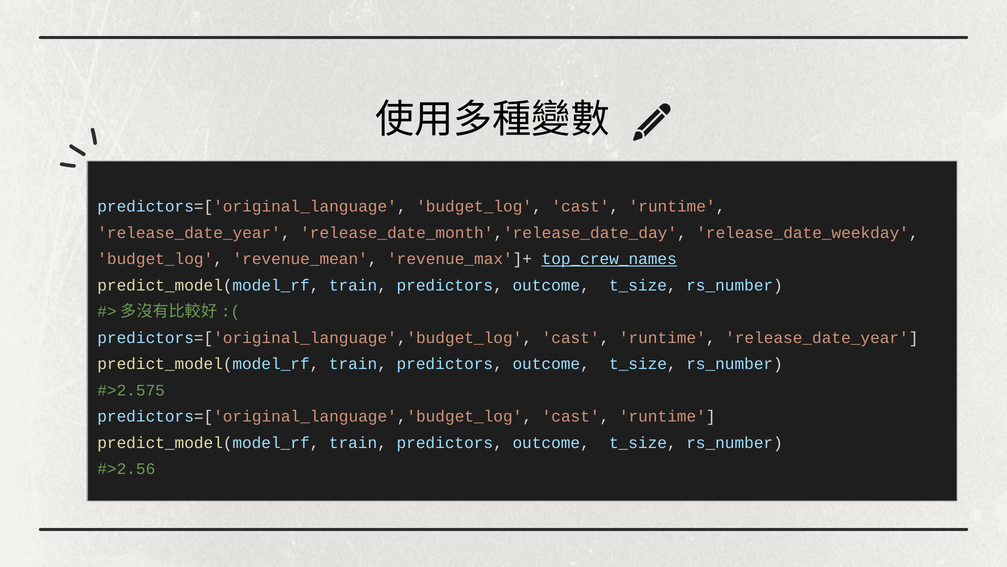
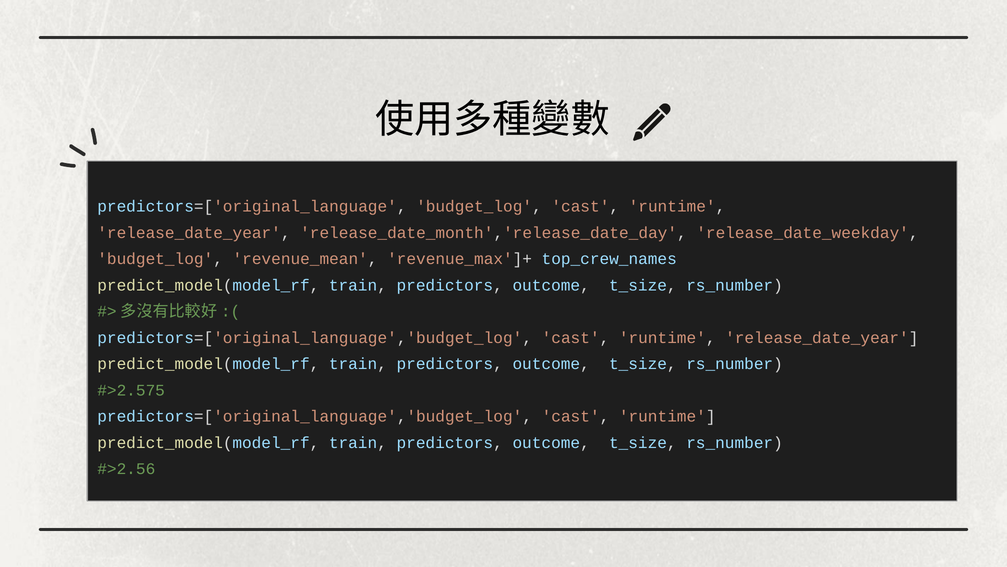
top_crew_names underline: present -> none
